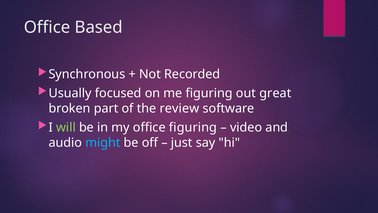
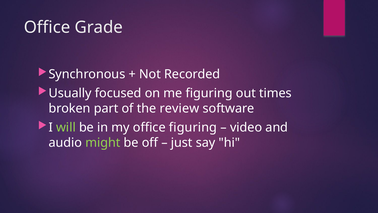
Based: Based -> Grade
great: great -> times
might colour: light blue -> light green
